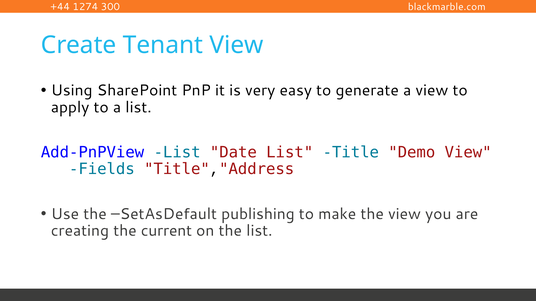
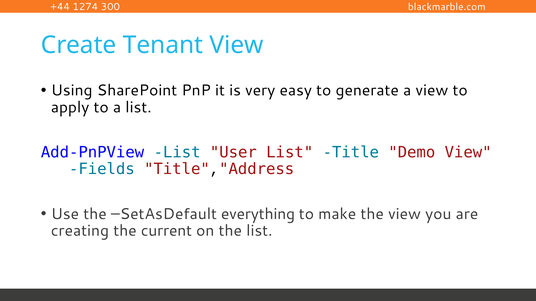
Date: Date -> User
publishing: publishing -> everything
